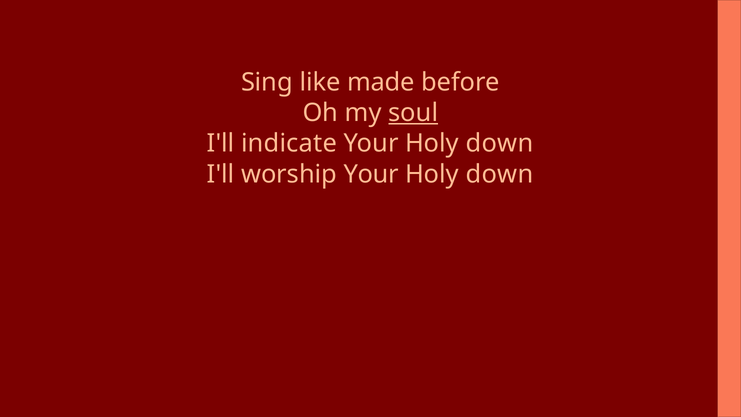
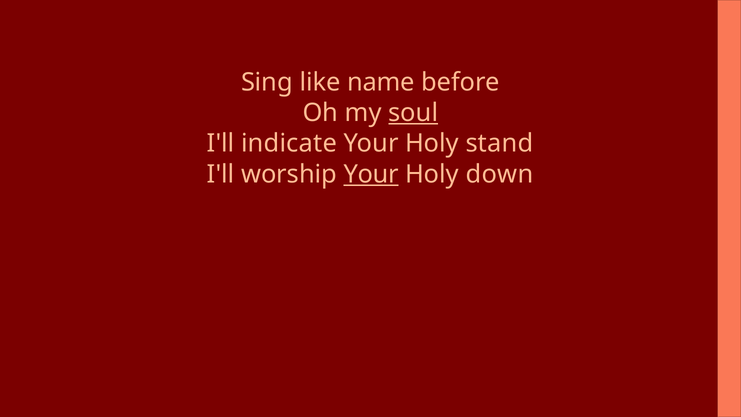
made: made -> name
down at (499, 143): down -> stand
Your at (371, 174) underline: none -> present
